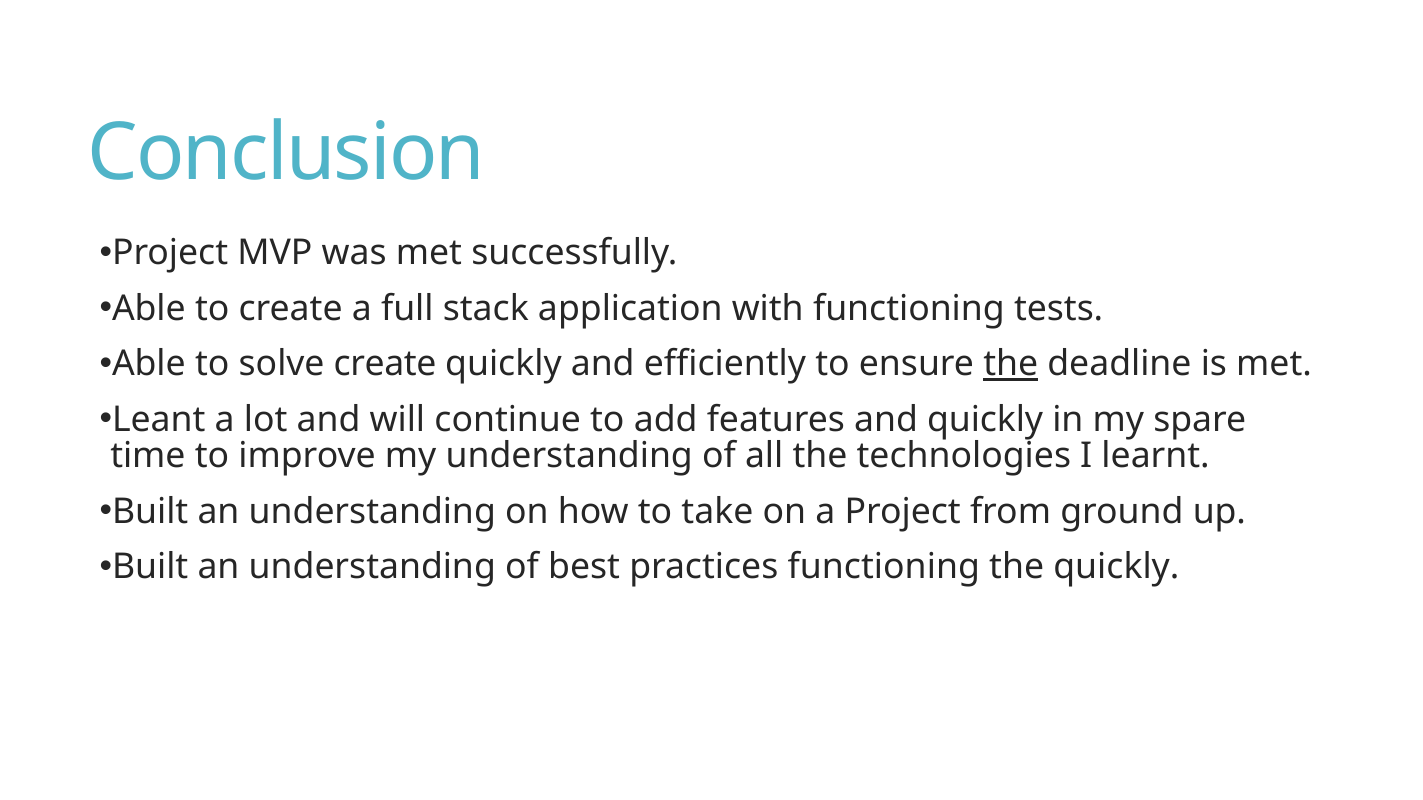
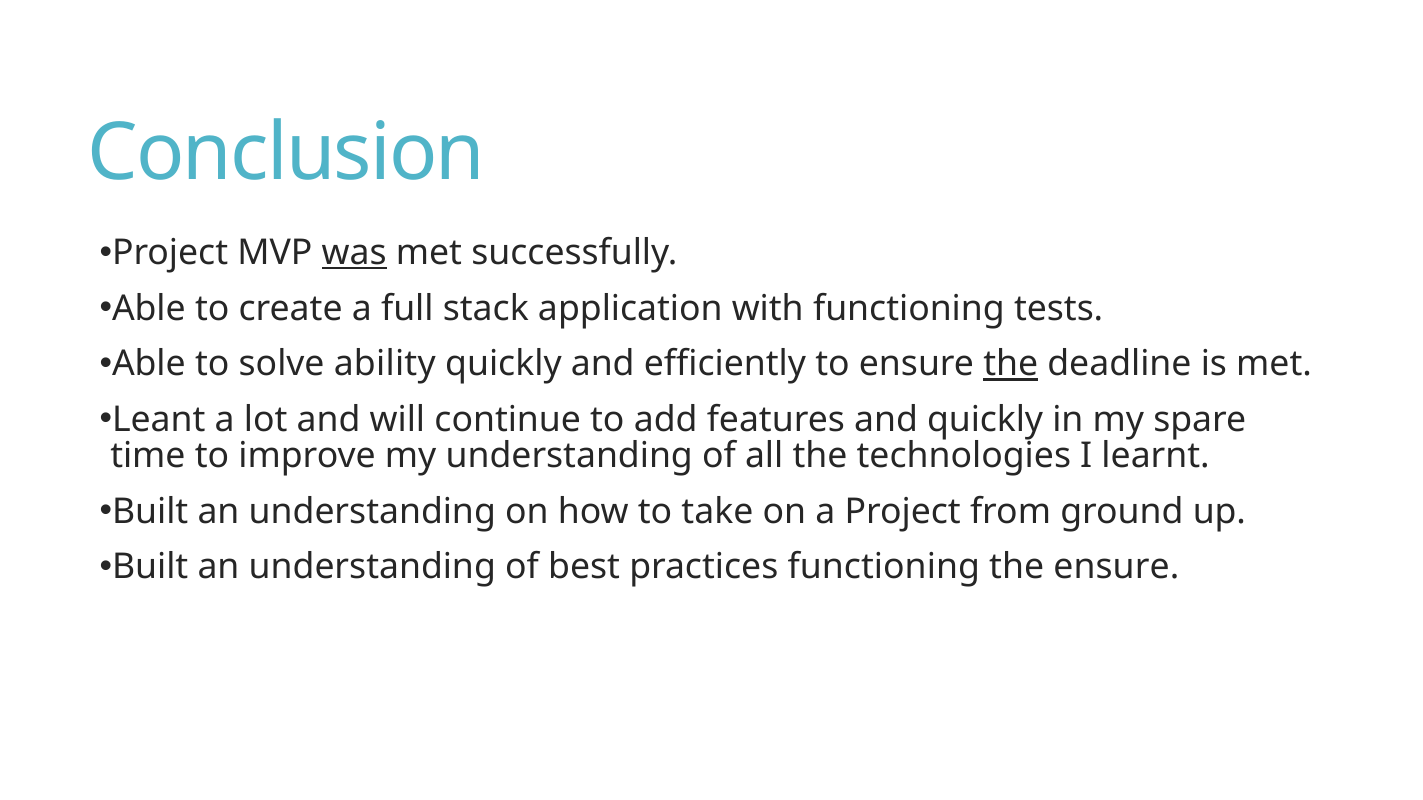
was underline: none -> present
solve create: create -> ability
the quickly: quickly -> ensure
